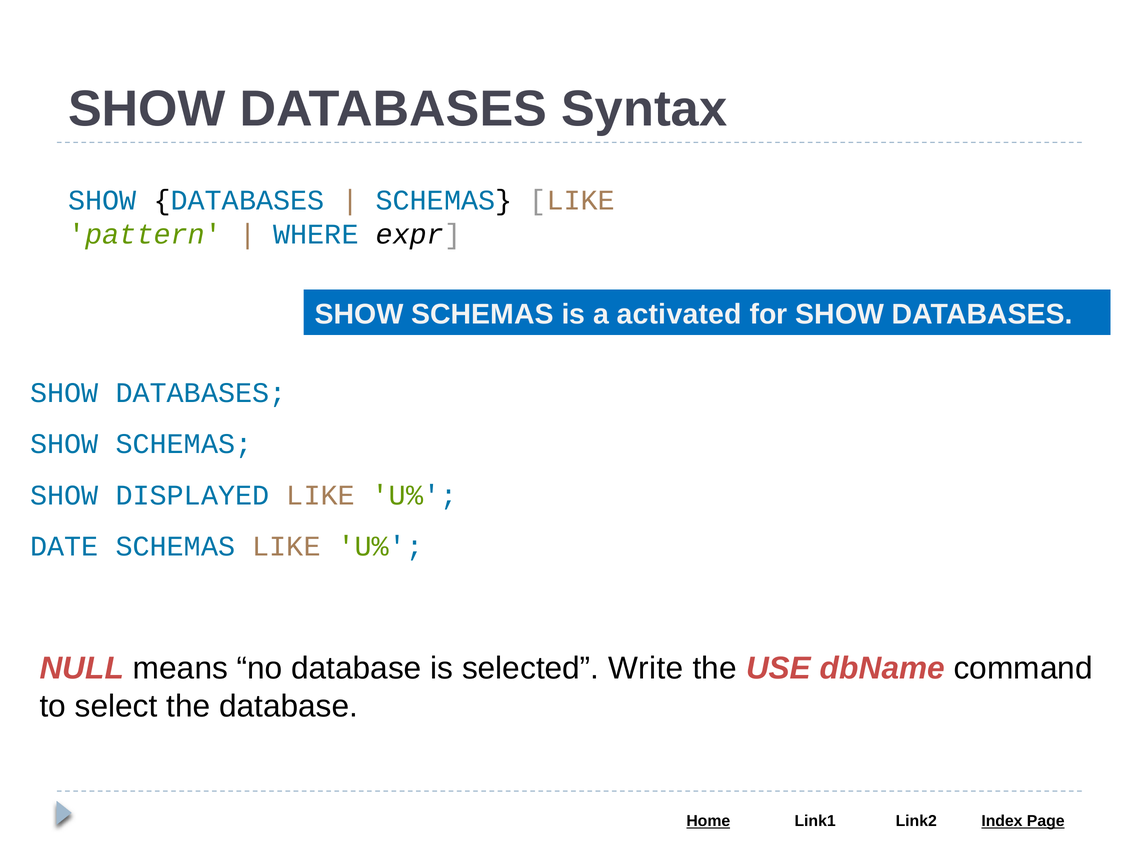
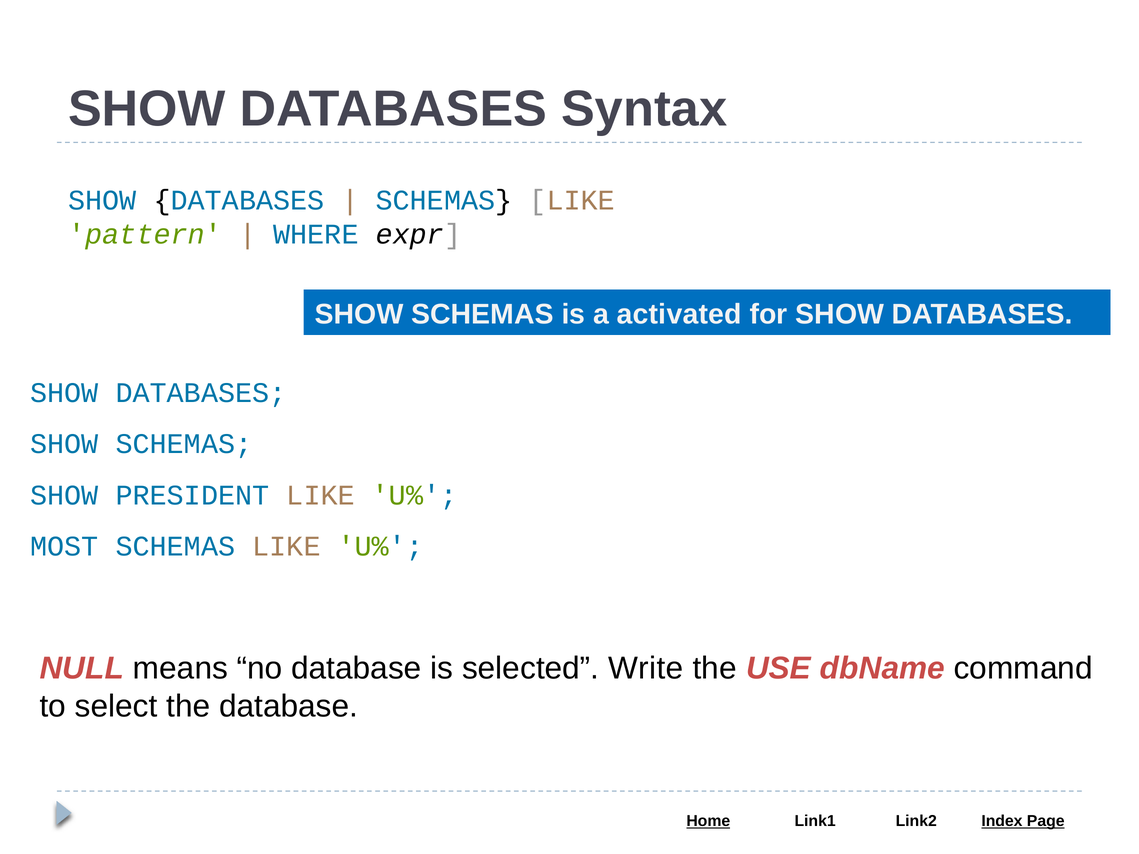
DISPLAYED: DISPLAYED -> PRESIDENT
DATE: DATE -> MOST
